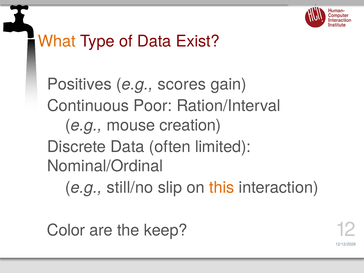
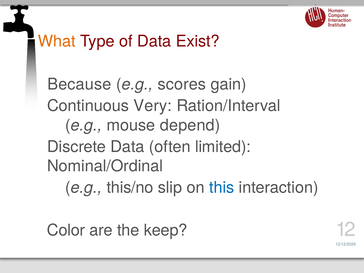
Positives: Positives -> Because
Poor: Poor -> Very
creation: creation -> depend
still/no: still/no -> this/no
this colour: orange -> blue
